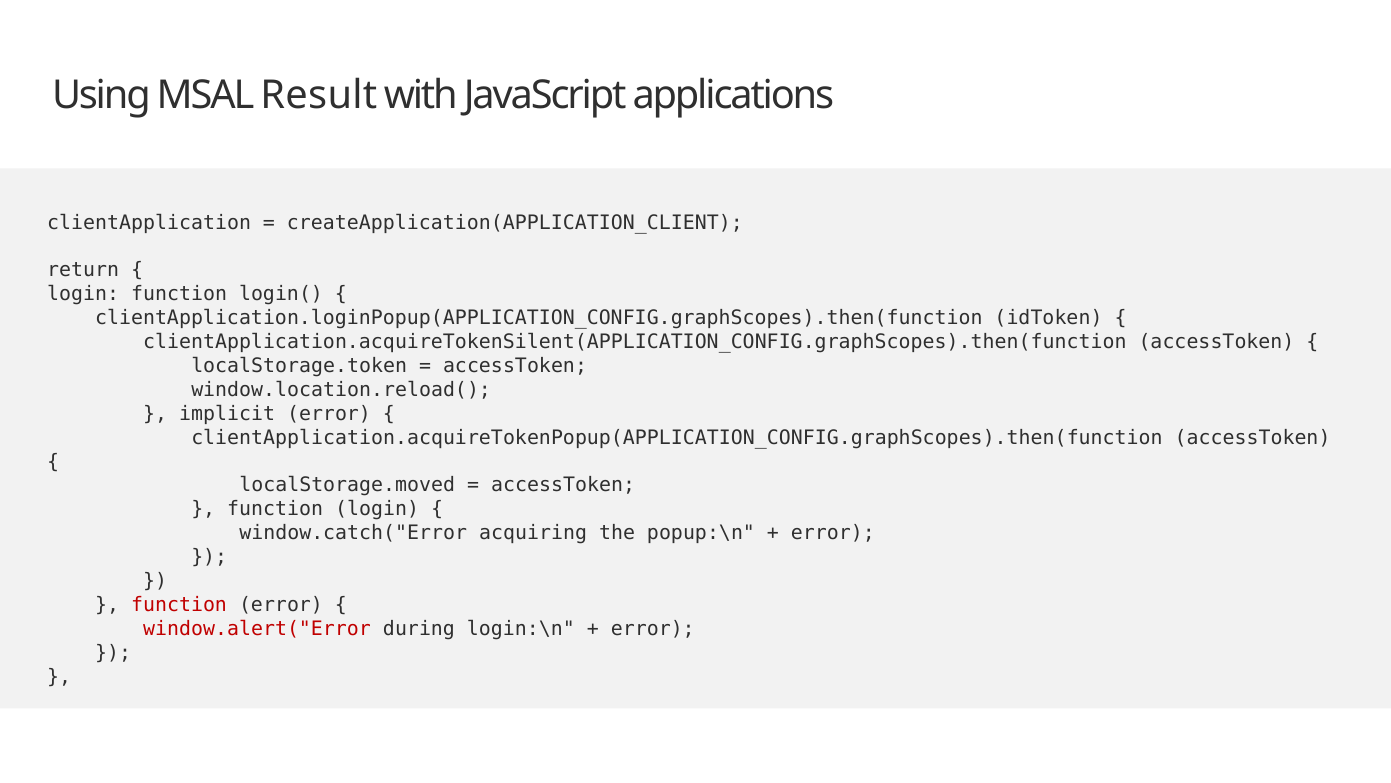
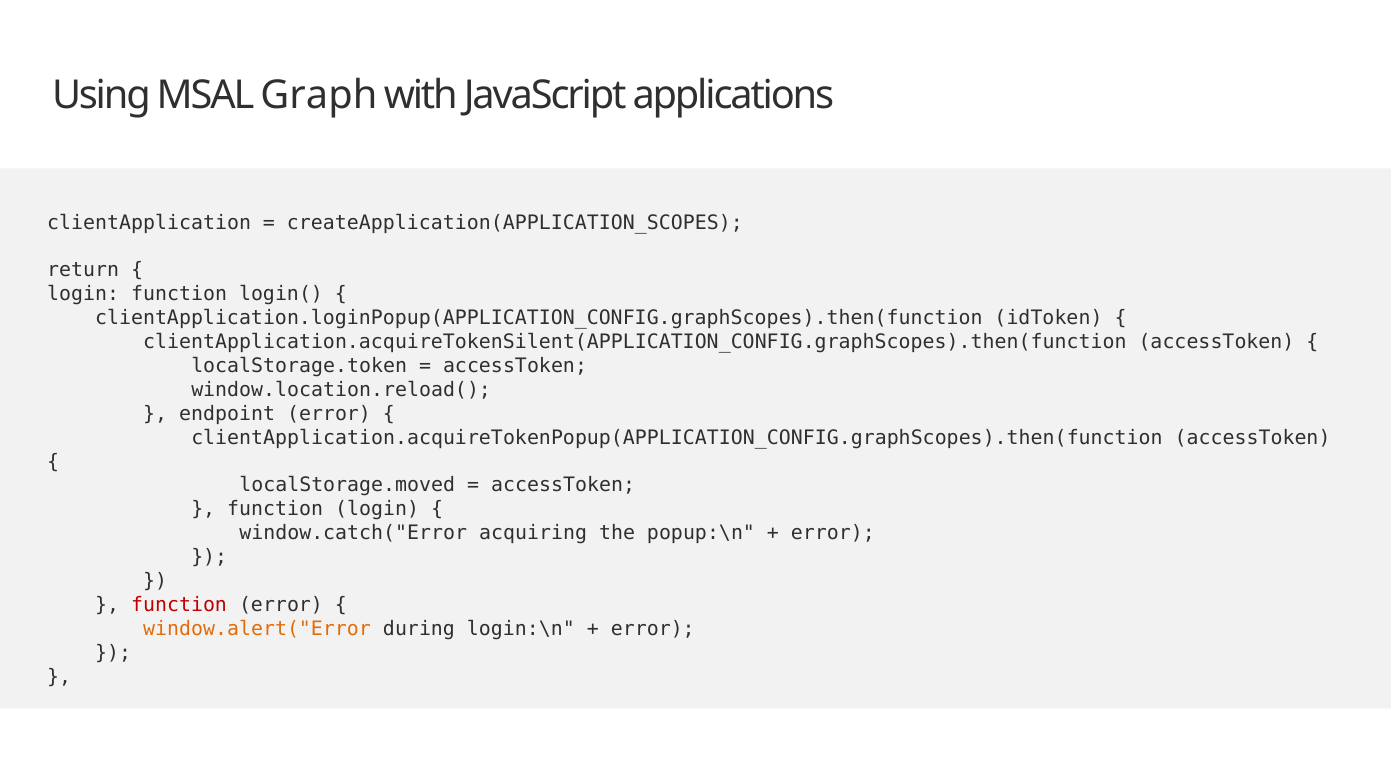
Result: Result -> Graph
createApplication(APPLICATION_CLIENT: createApplication(APPLICATION_CLIENT -> createApplication(APPLICATION_SCOPES
implicit: implicit -> endpoint
window.alert("Error colour: red -> orange
